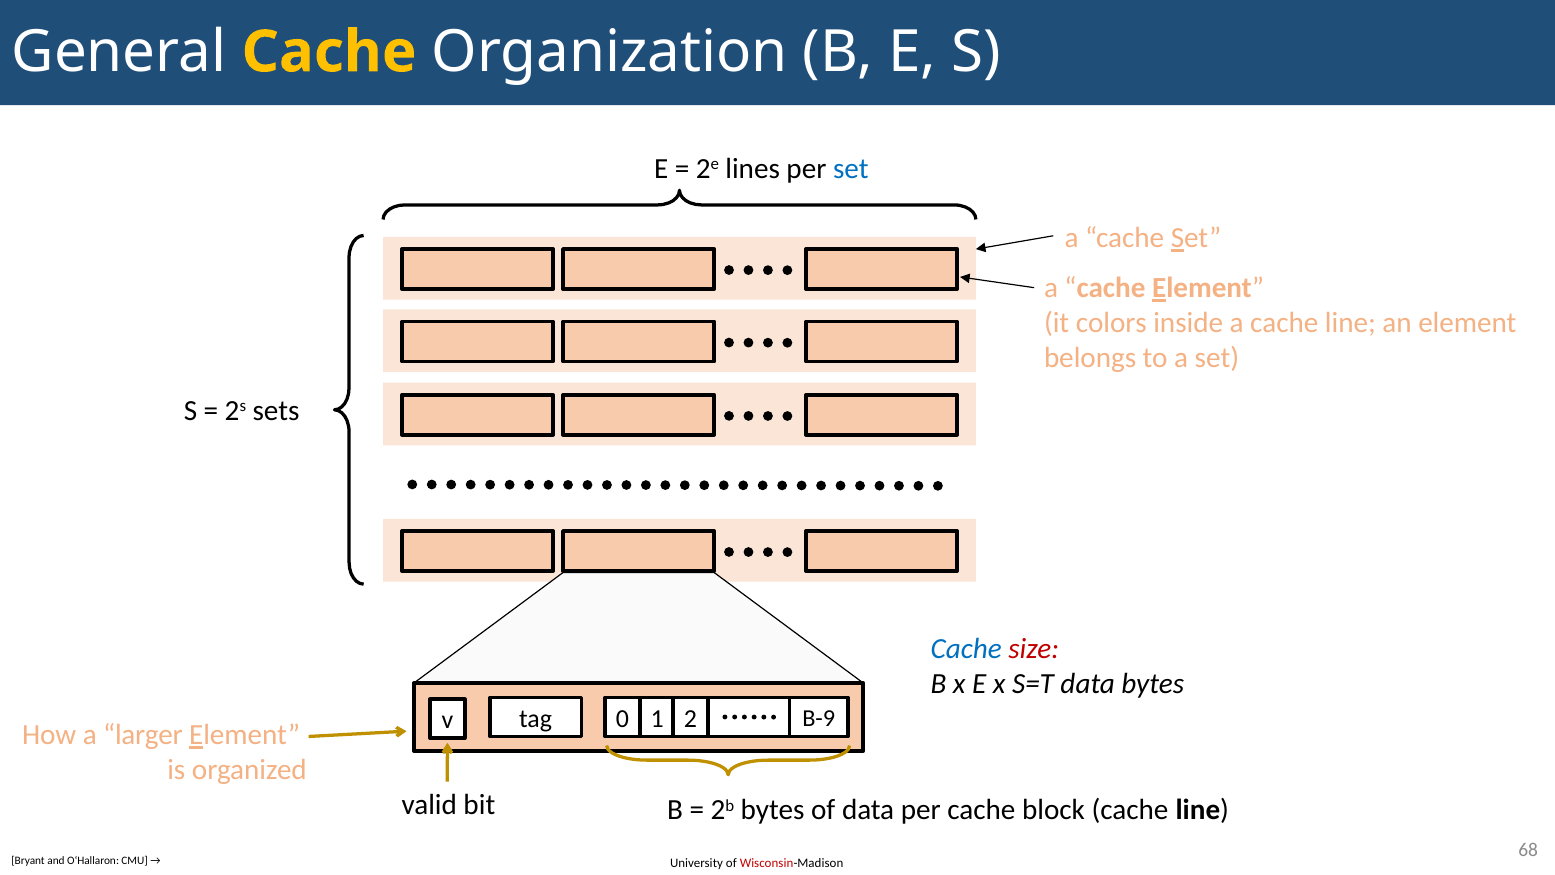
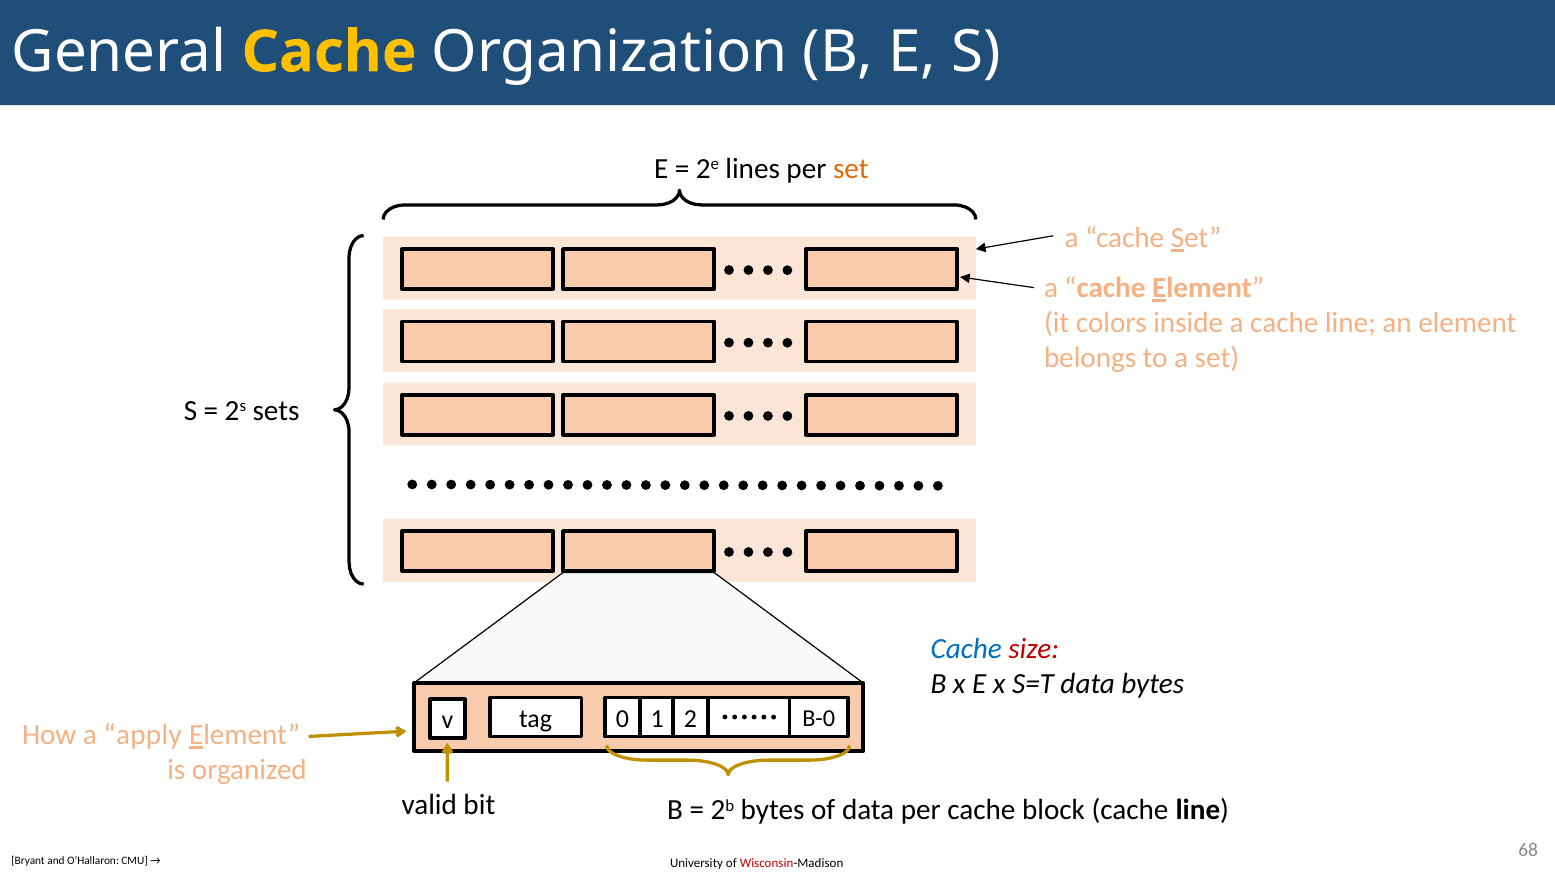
set at (851, 168) colour: blue -> orange
B-9: B-9 -> B-0
larger: larger -> apply
